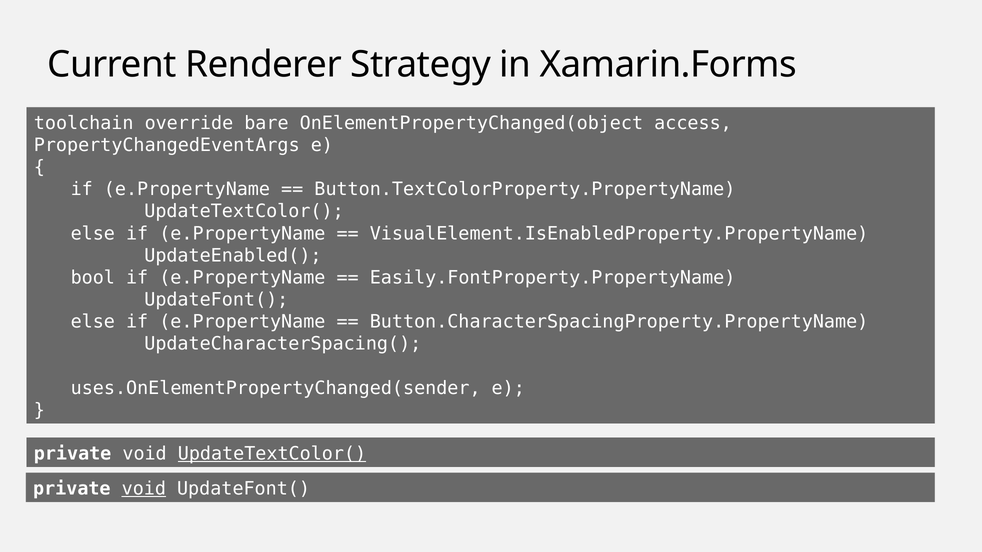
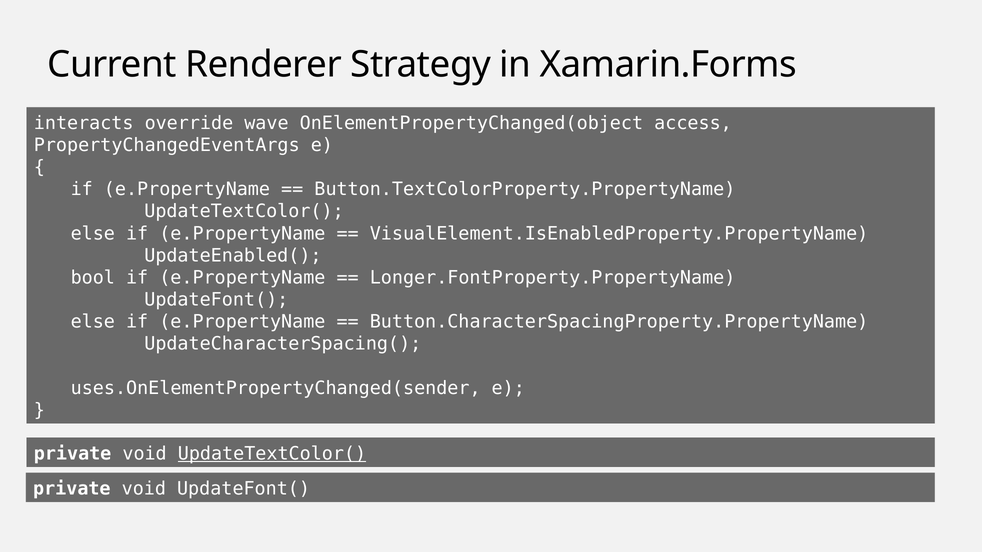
toolchain: toolchain -> interacts
bare: bare -> wave
Easily.FontProperty.PropertyName: Easily.FontProperty.PropertyName -> Longer.FontProperty.PropertyName
void at (144, 489) underline: present -> none
